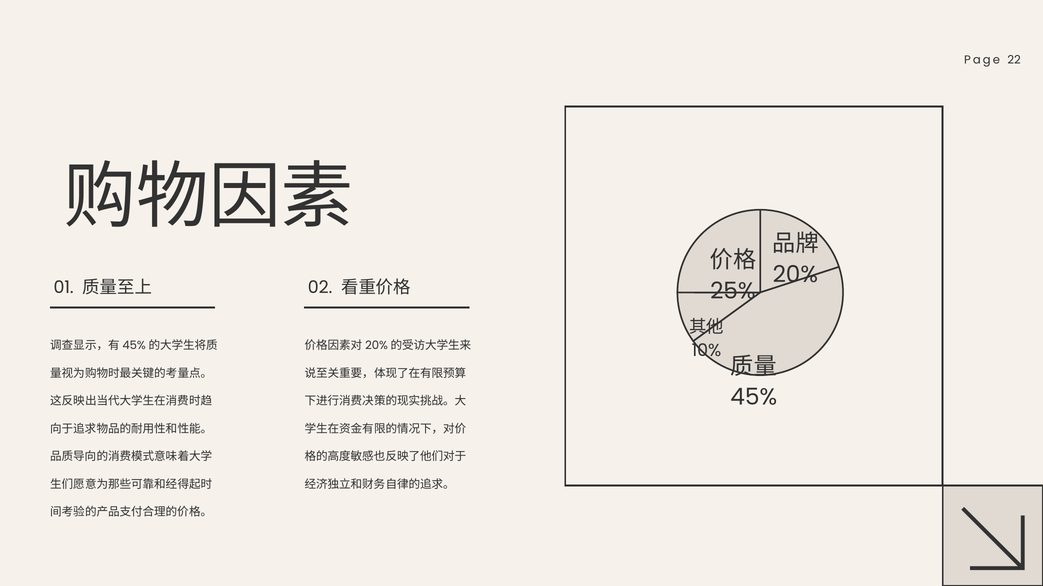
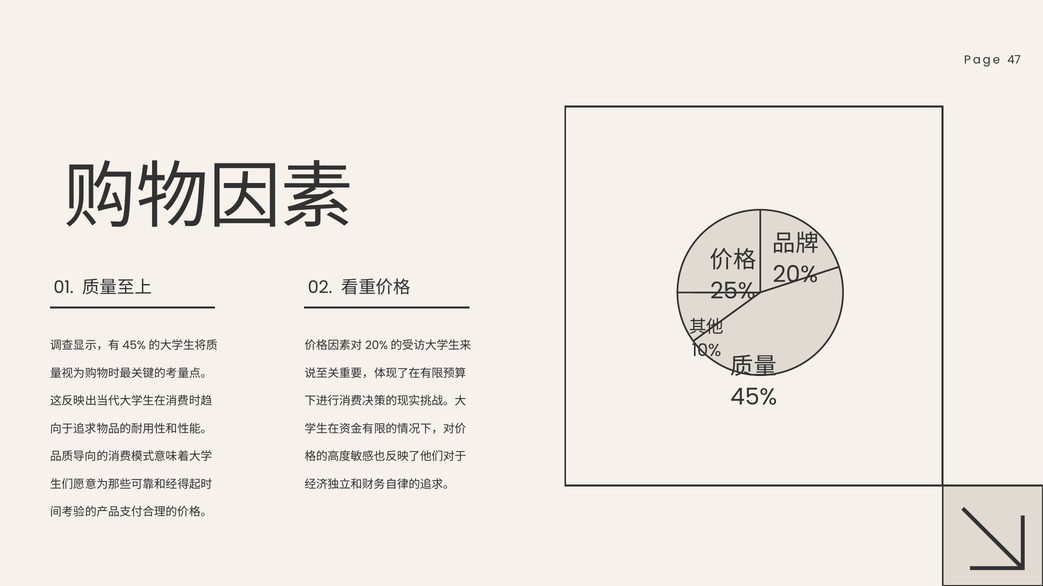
22: 22 -> 47
